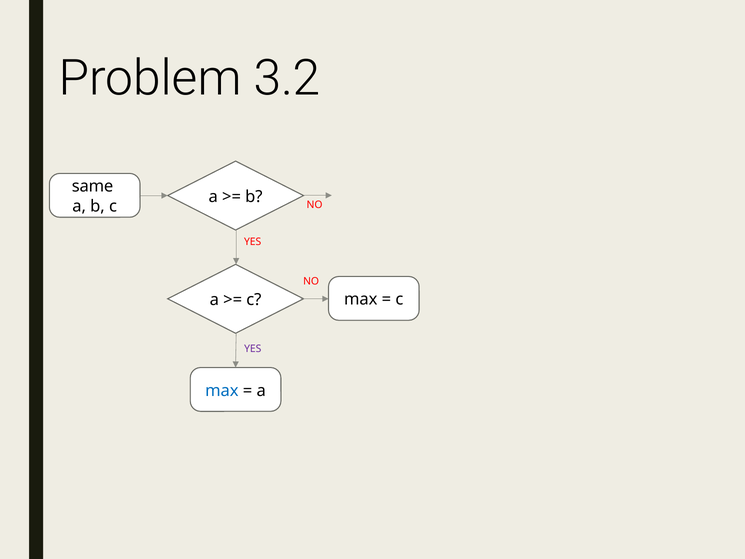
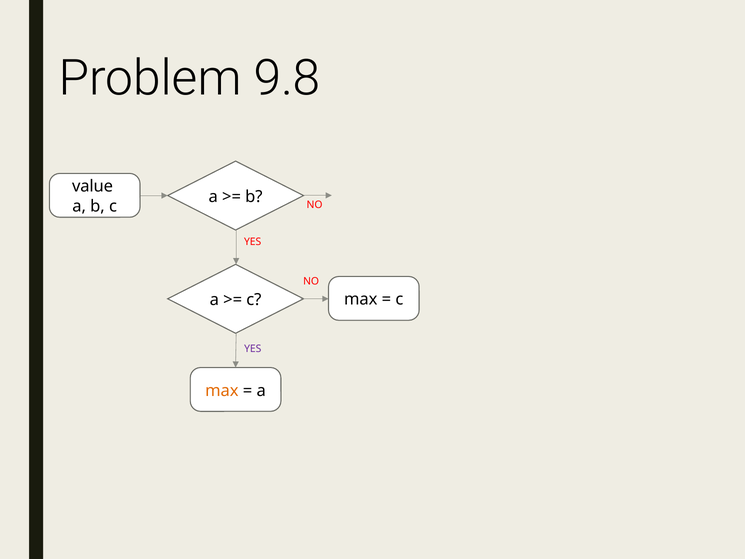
3.2: 3.2 -> 9.8
same: same -> value
max at (222, 390) colour: blue -> orange
